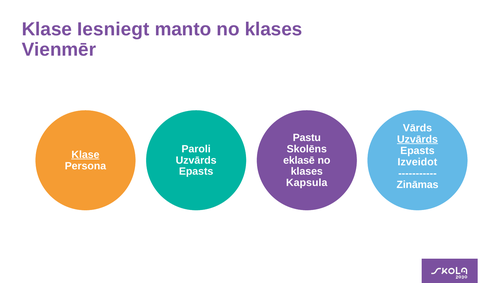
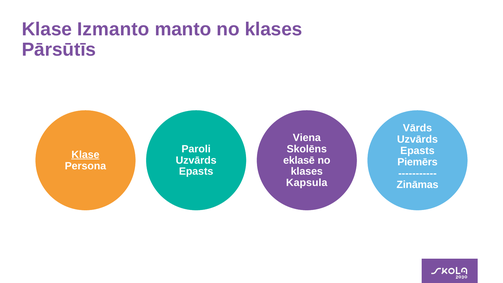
Iesniegt: Iesniegt -> Izmanto
Vienmēr: Vienmēr -> Pārsūtīs
Pastu: Pastu -> Viena
Uzvārds at (417, 139) underline: present -> none
Izveidot: Izveidot -> Piemērs
